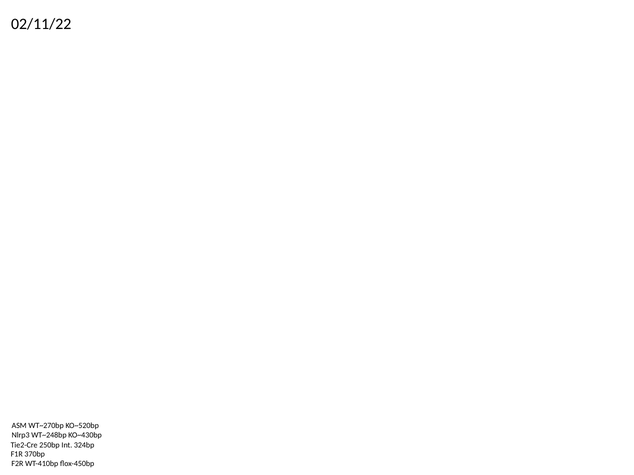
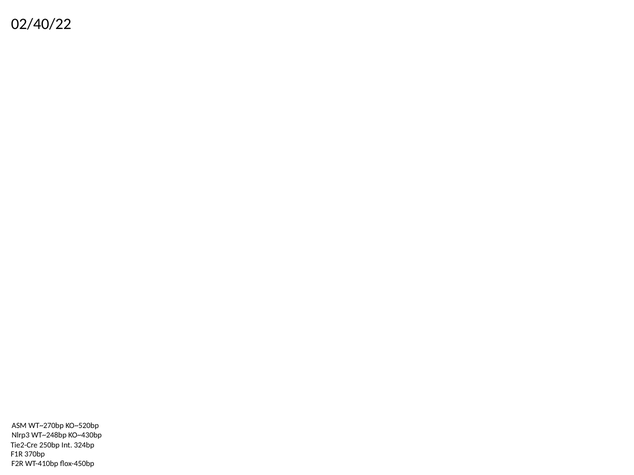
02/11/22: 02/11/22 -> 02/40/22
